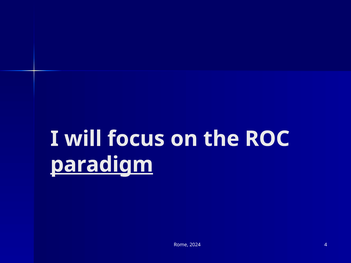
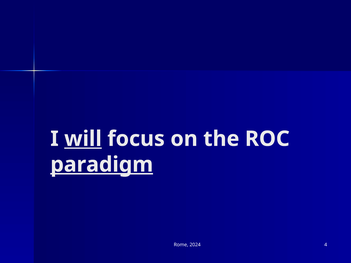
will underline: none -> present
